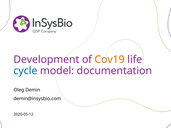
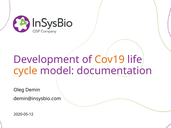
cycle colour: blue -> orange
